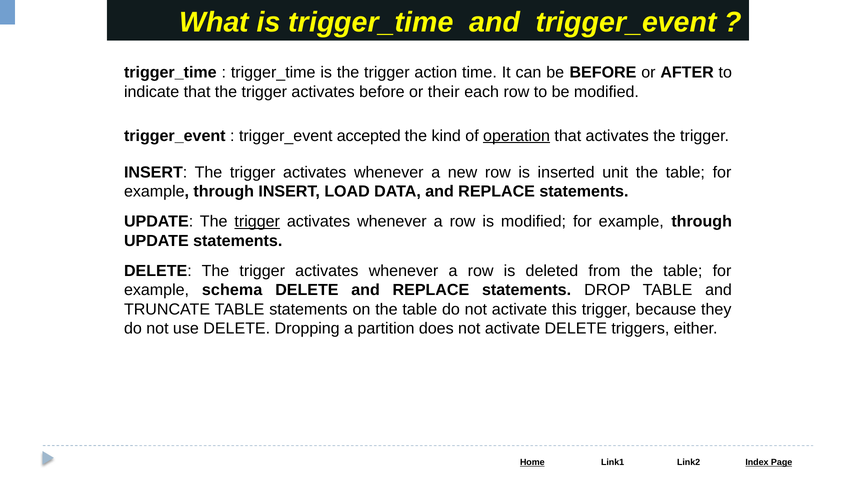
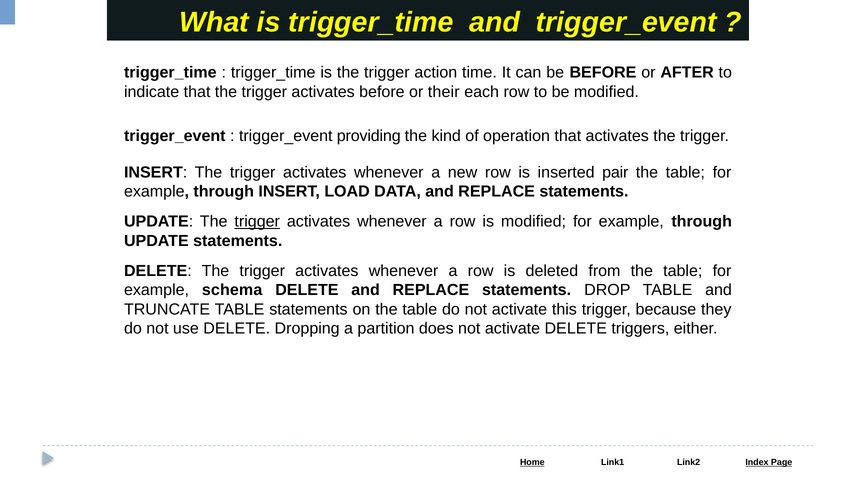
accepted: accepted -> providing
operation underline: present -> none
unit: unit -> pair
